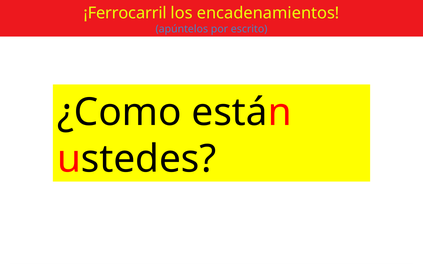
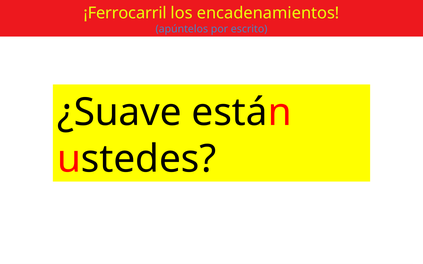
¿Como: ¿Como -> ¿Suave
